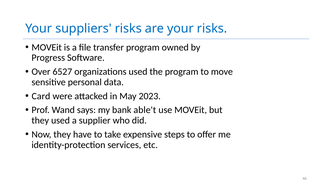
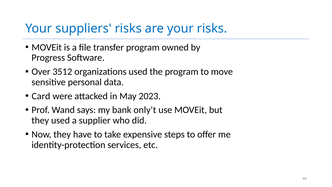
6527: 6527 -> 3512
able't: able't -> only't
